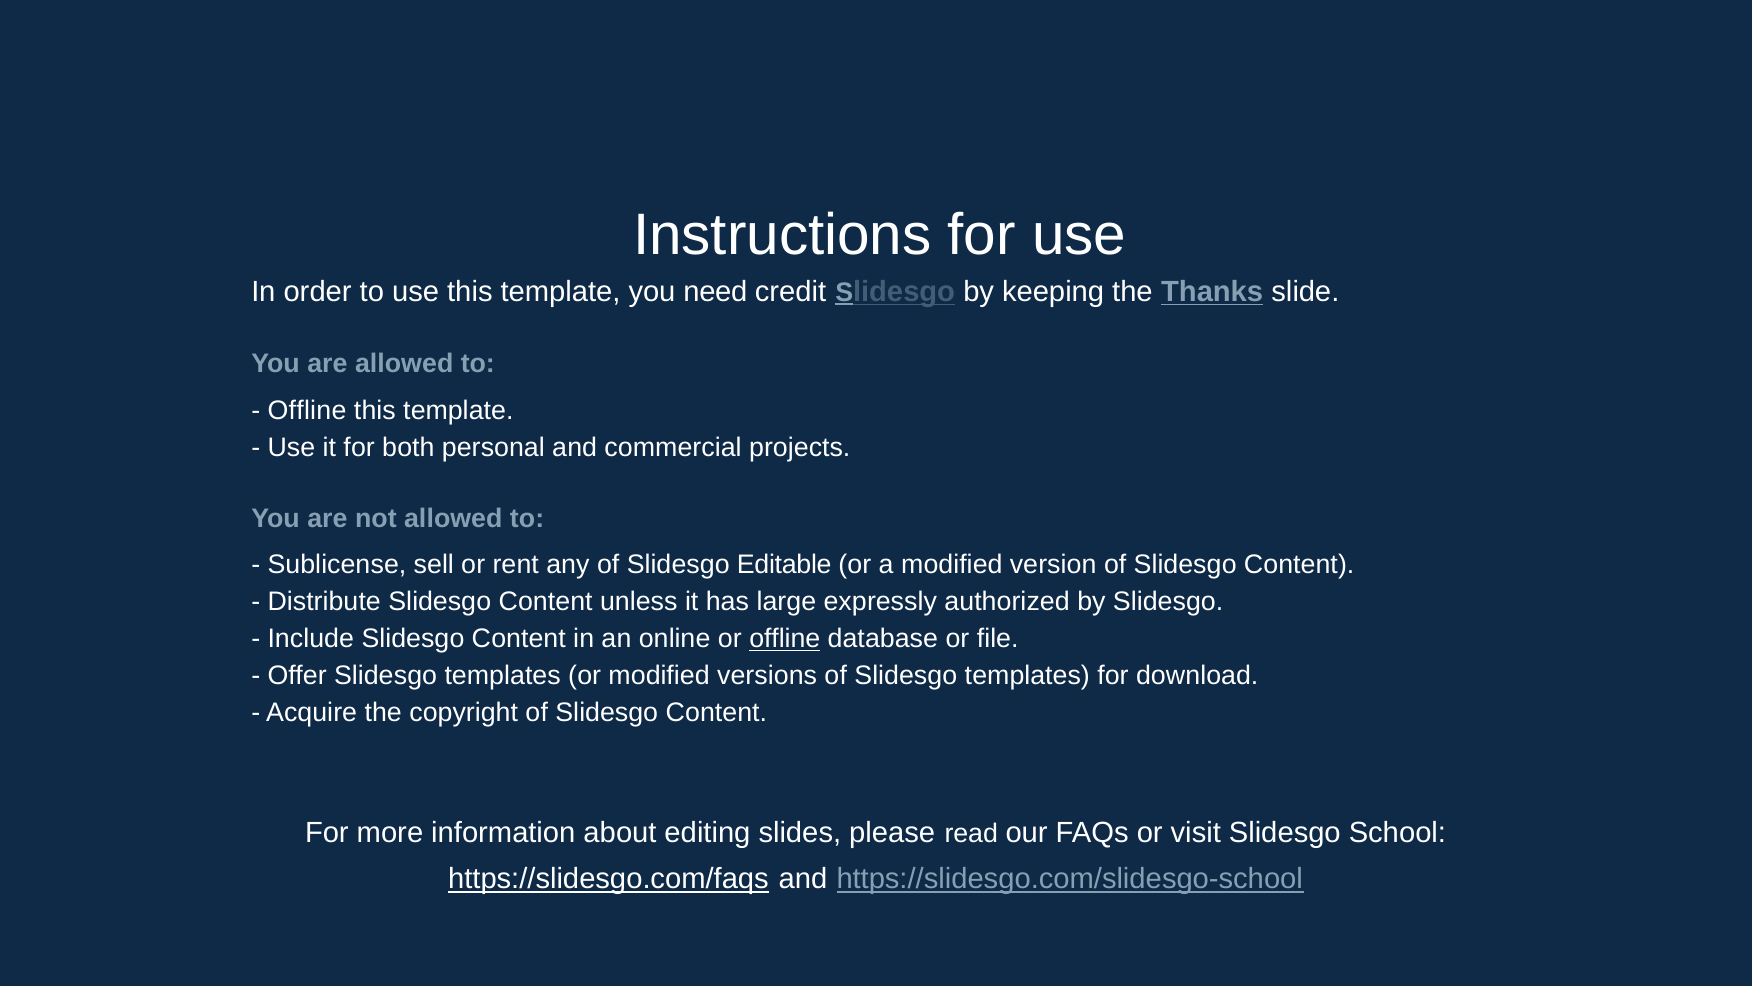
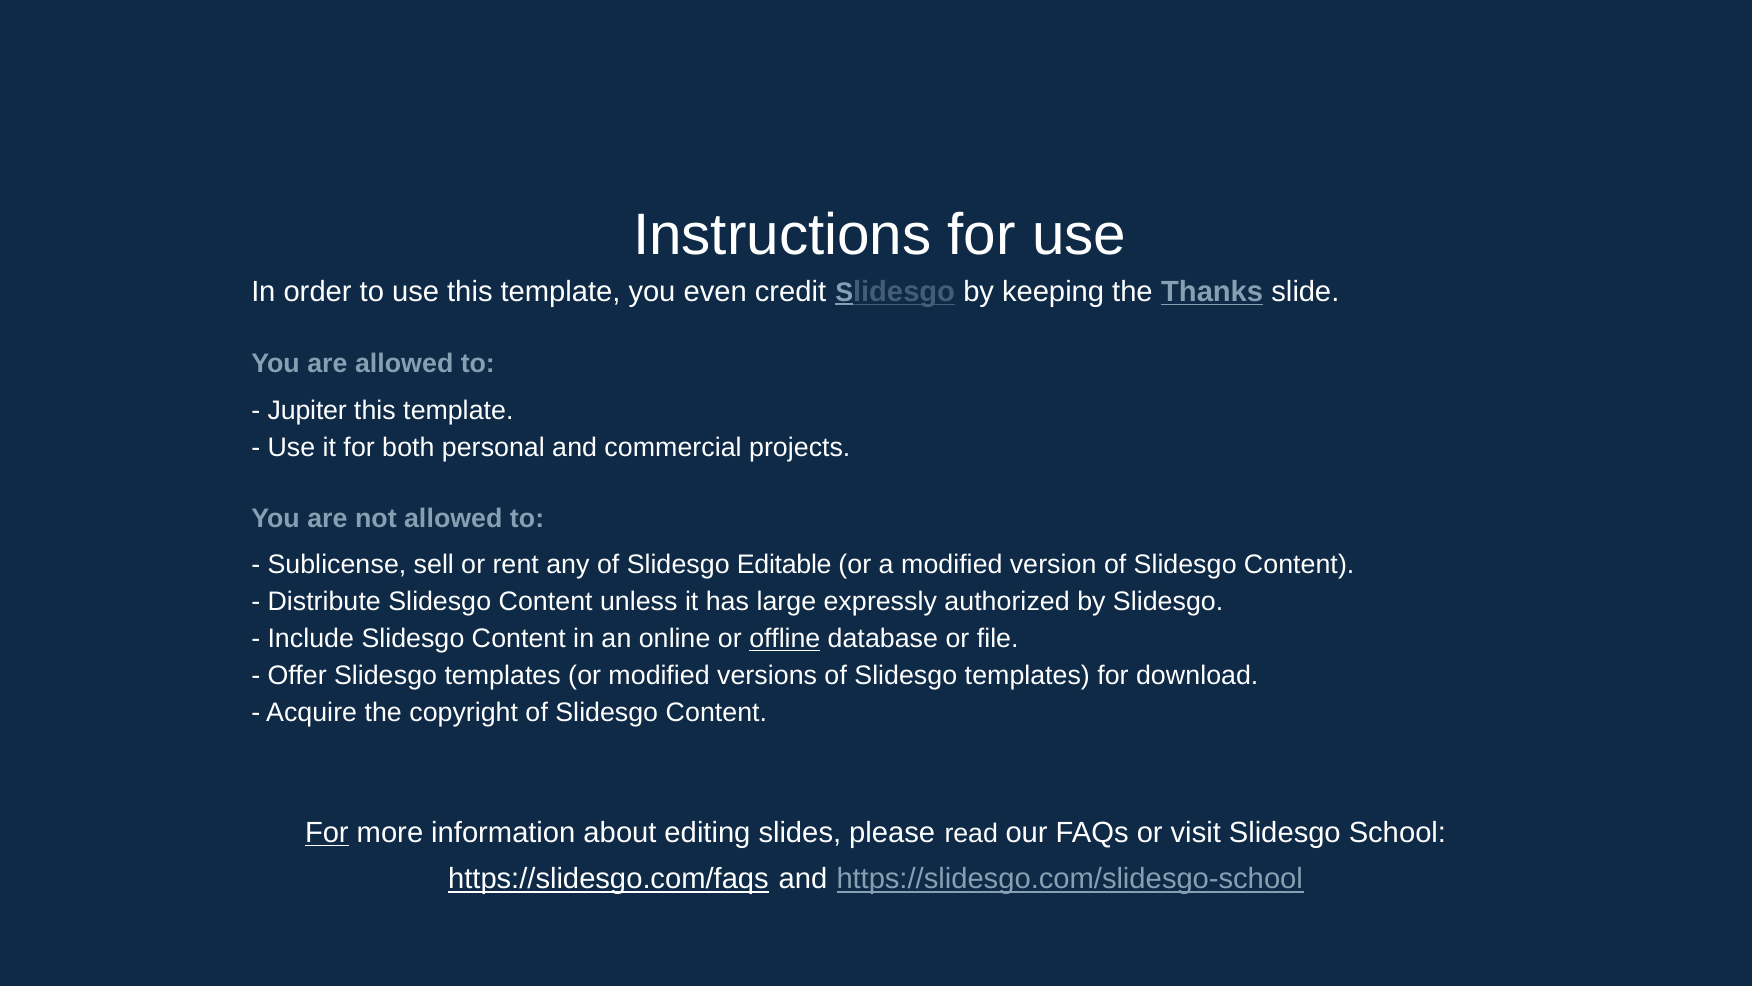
need: need -> even
Offline at (307, 410): Offline -> Jupiter
For at (327, 833) underline: none -> present
